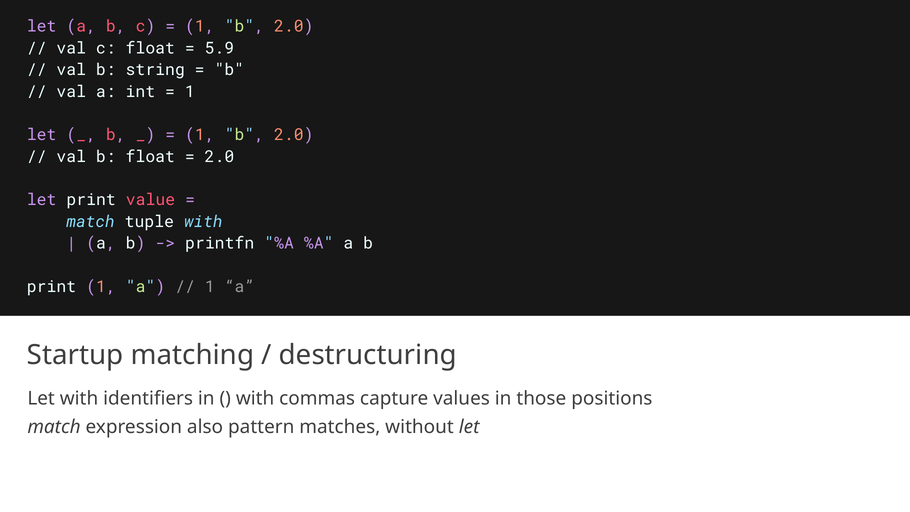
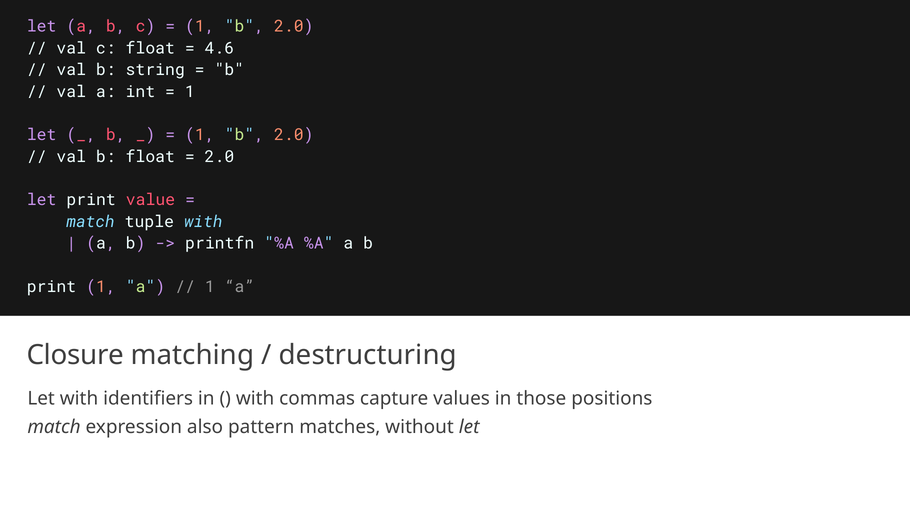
5.9: 5.9 -> 4.6
Startup: Startup -> Closure
